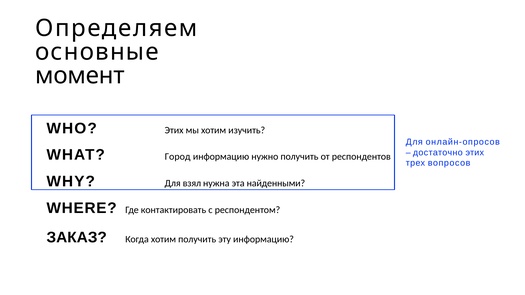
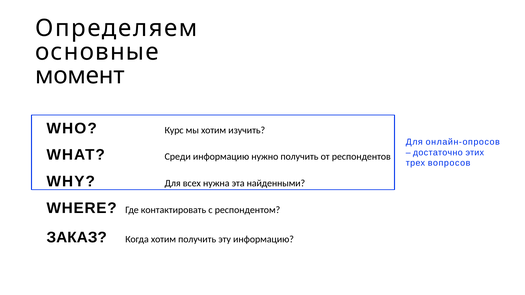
WHO Этих: Этих -> Курс
Город: Город -> Среди
взял: взял -> всех
